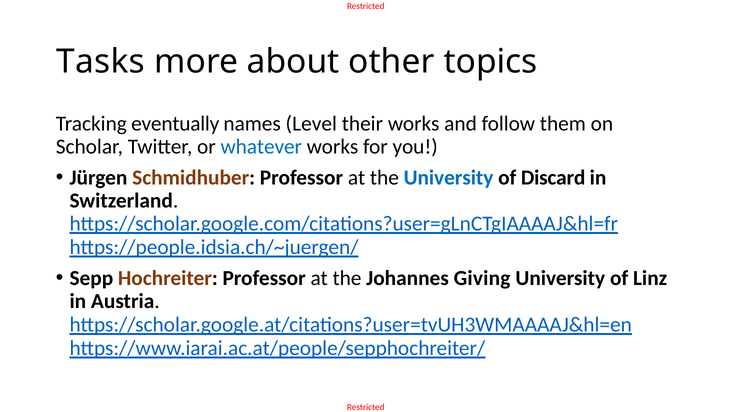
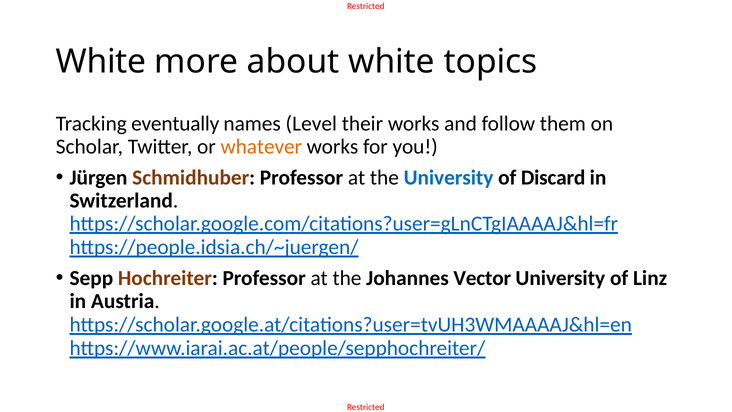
Tasks at (101, 61): Tasks -> White
about other: other -> white
whatever colour: blue -> orange
Giving: Giving -> Vector
